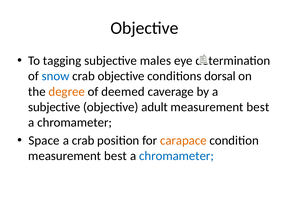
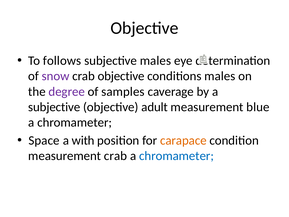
tagging: tagging -> follows
snow colour: blue -> purple
conditions dorsal: dorsal -> males
degree colour: orange -> purple
deemed: deemed -> samples
best at (258, 107): best -> blue
a crab: crab -> with
best at (115, 156): best -> crab
